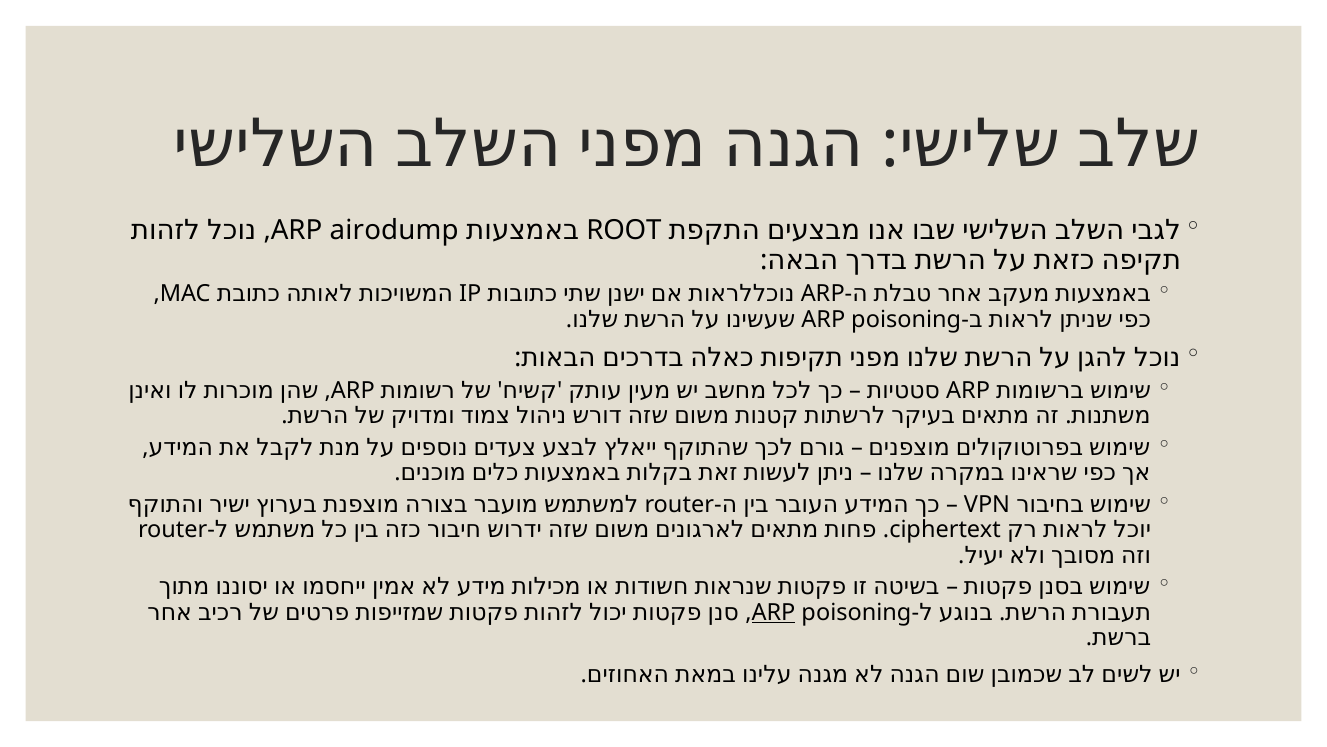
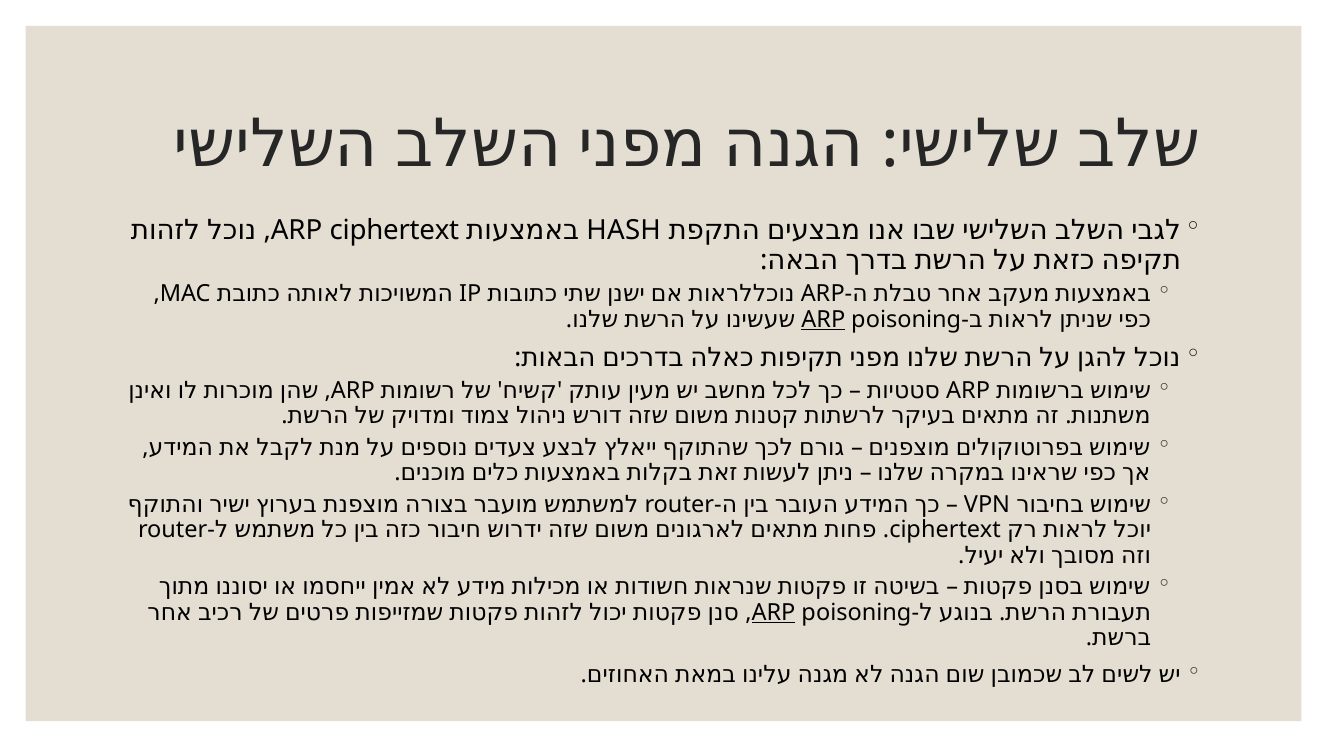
ARP airodump: airodump -> ciphertext
ROOT: ROOT -> HASH
ARP at (823, 319) underline: none -> present
